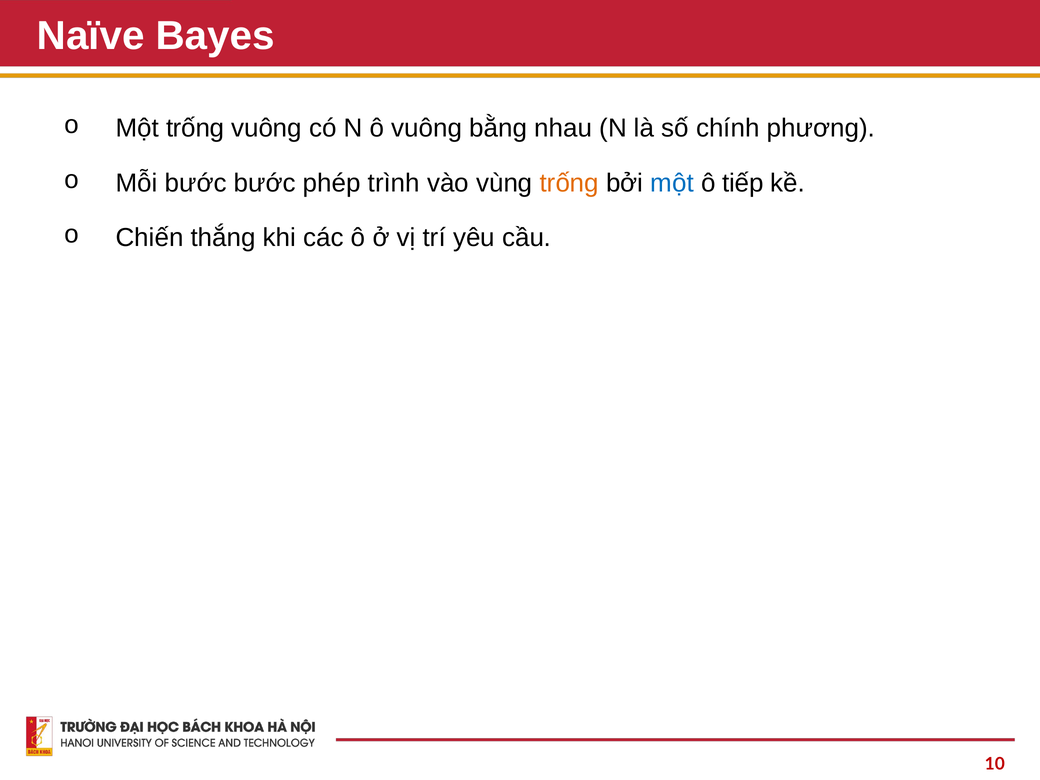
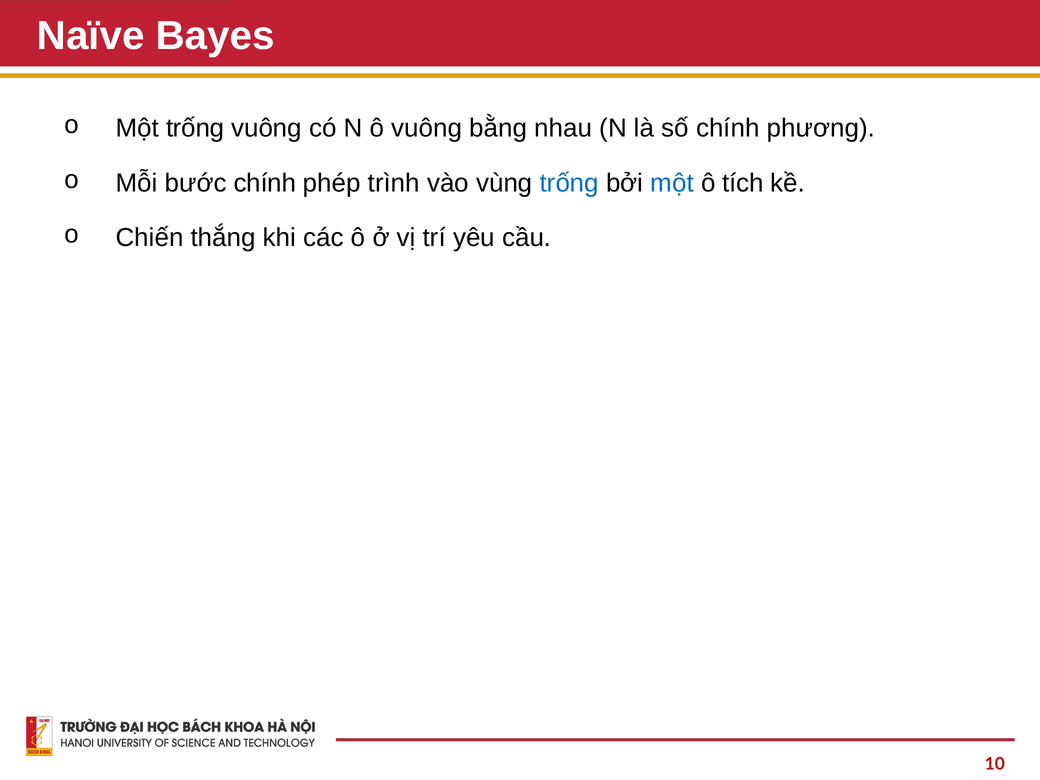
bước bước: bước -> chính
trống at (569, 183) colour: orange -> blue
tiếp: tiếp -> tích
